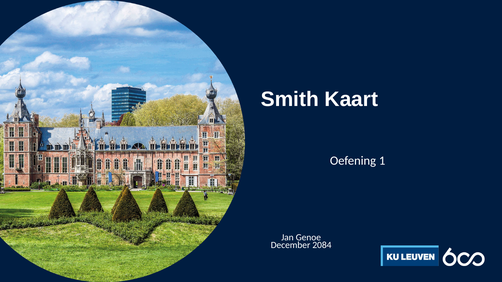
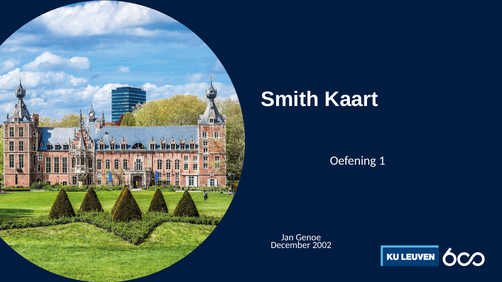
2084: 2084 -> 2002
